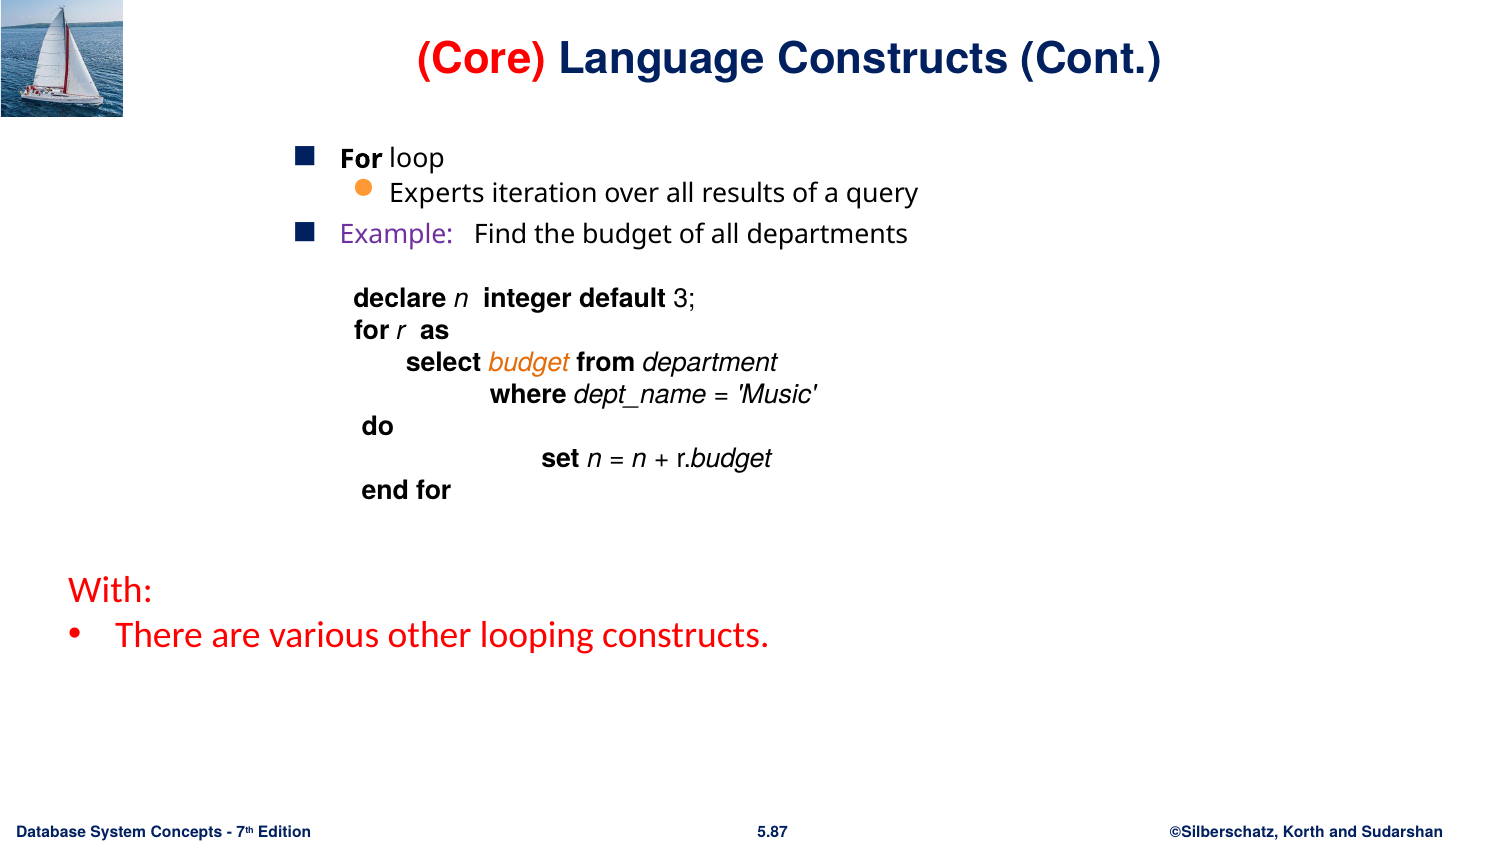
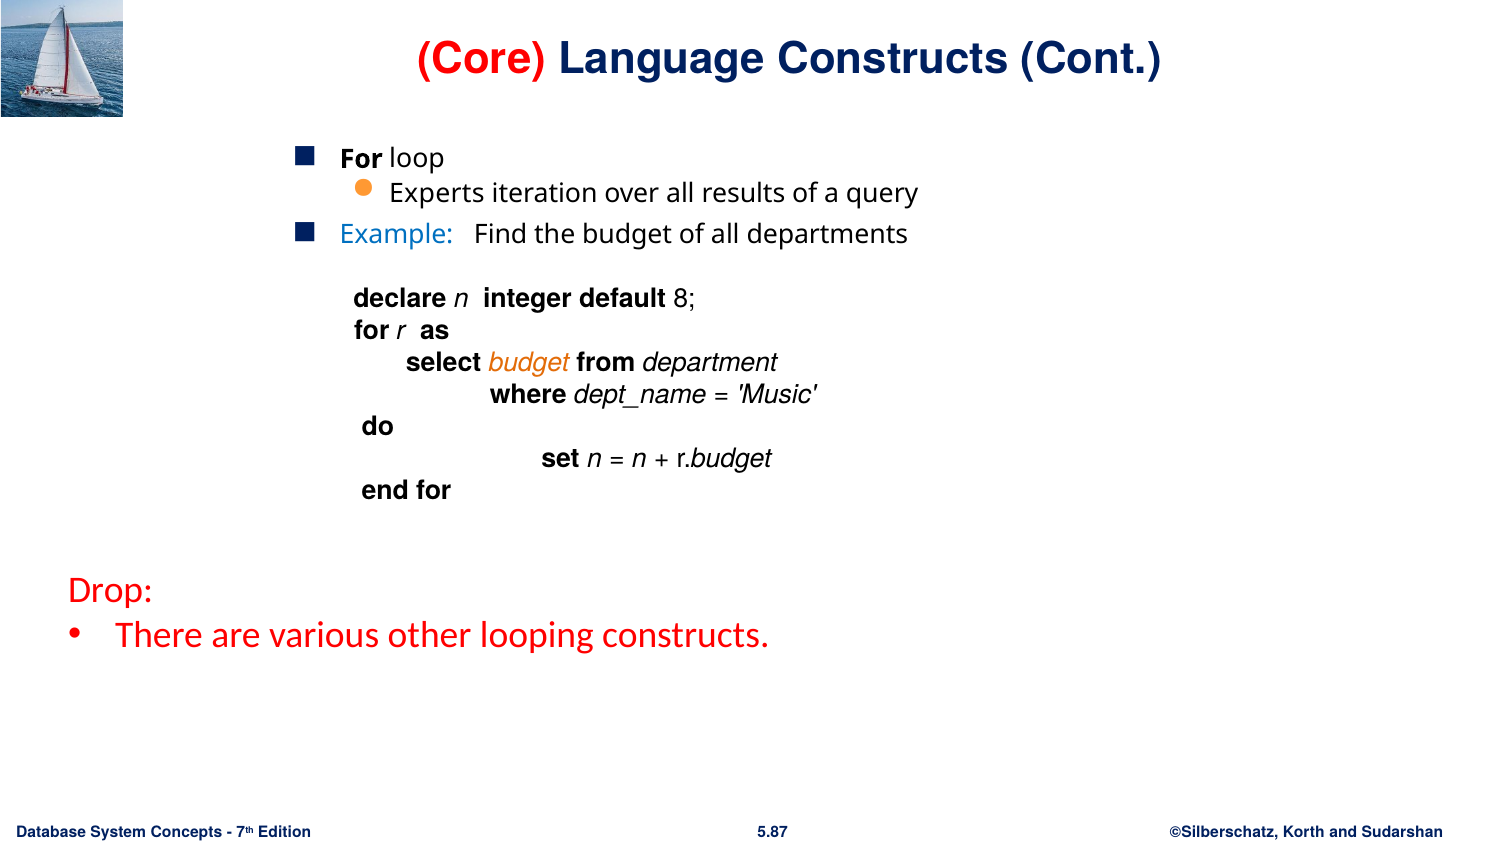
Example colour: purple -> blue
3: 3 -> 8
With: With -> Drop
